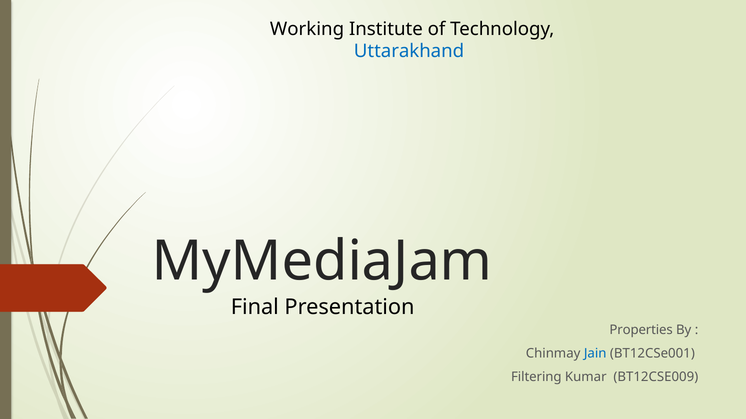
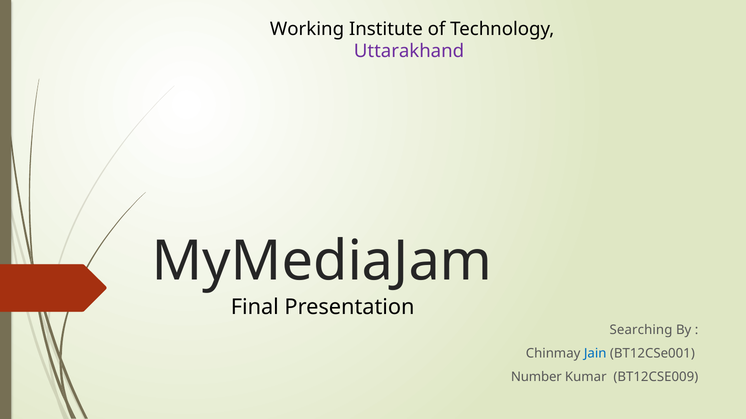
Uttarakhand colour: blue -> purple
Properties: Properties -> Searching
Filtering: Filtering -> Number
